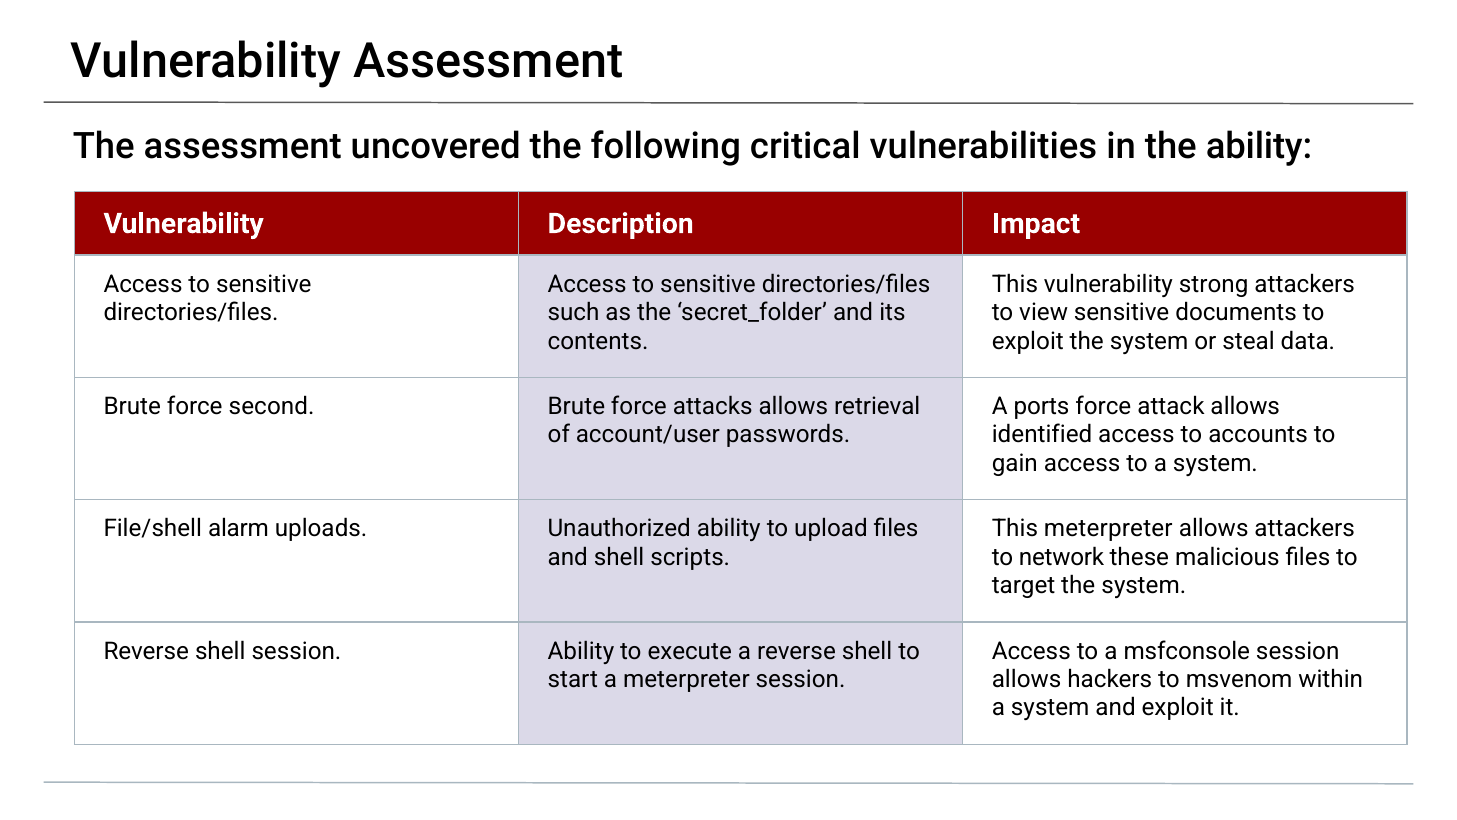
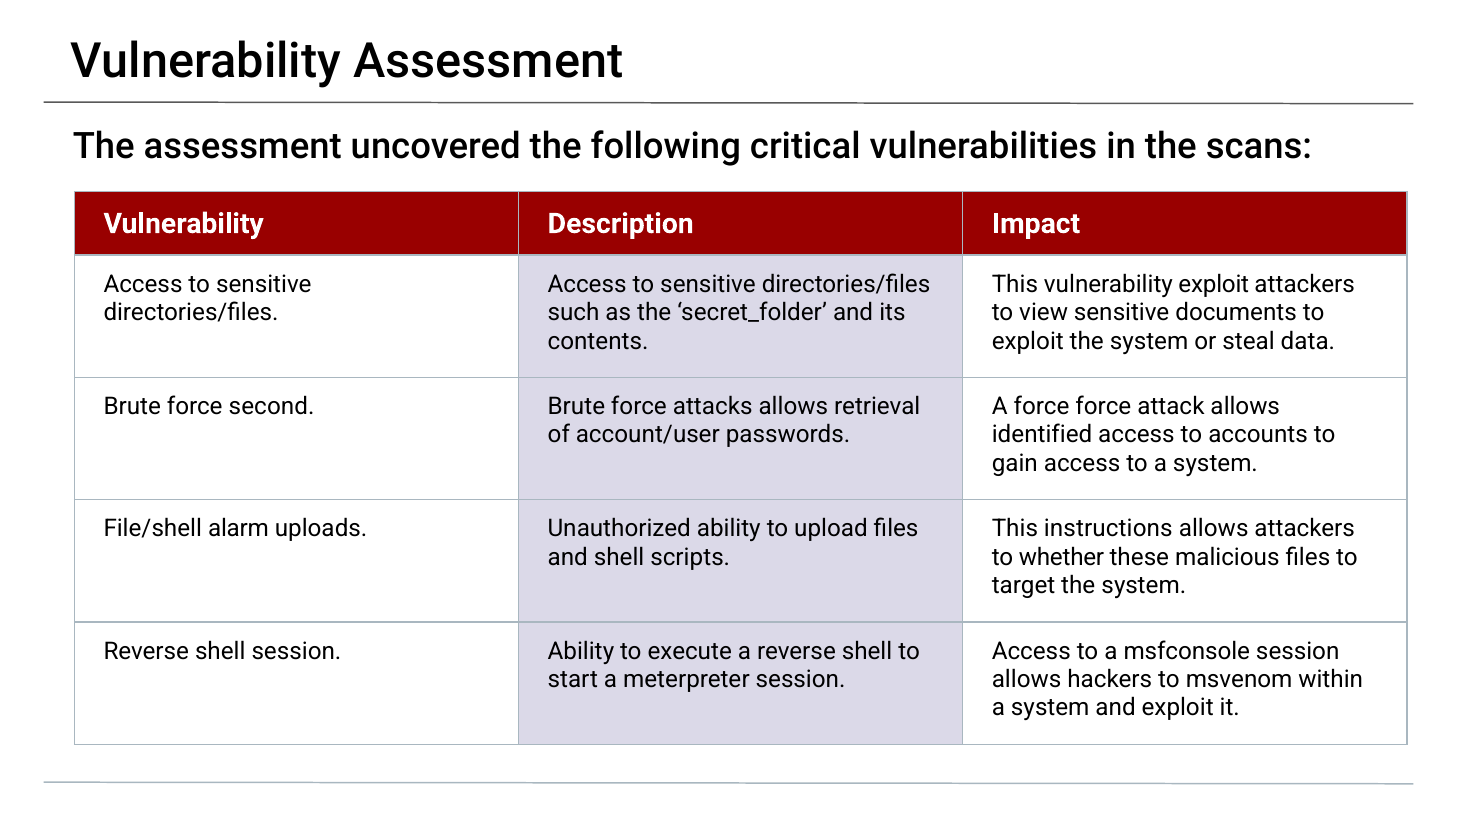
the ability: ability -> scans
vulnerability strong: strong -> exploit
A ports: ports -> force
This meterpreter: meterpreter -> instructions
network: network -> whether
